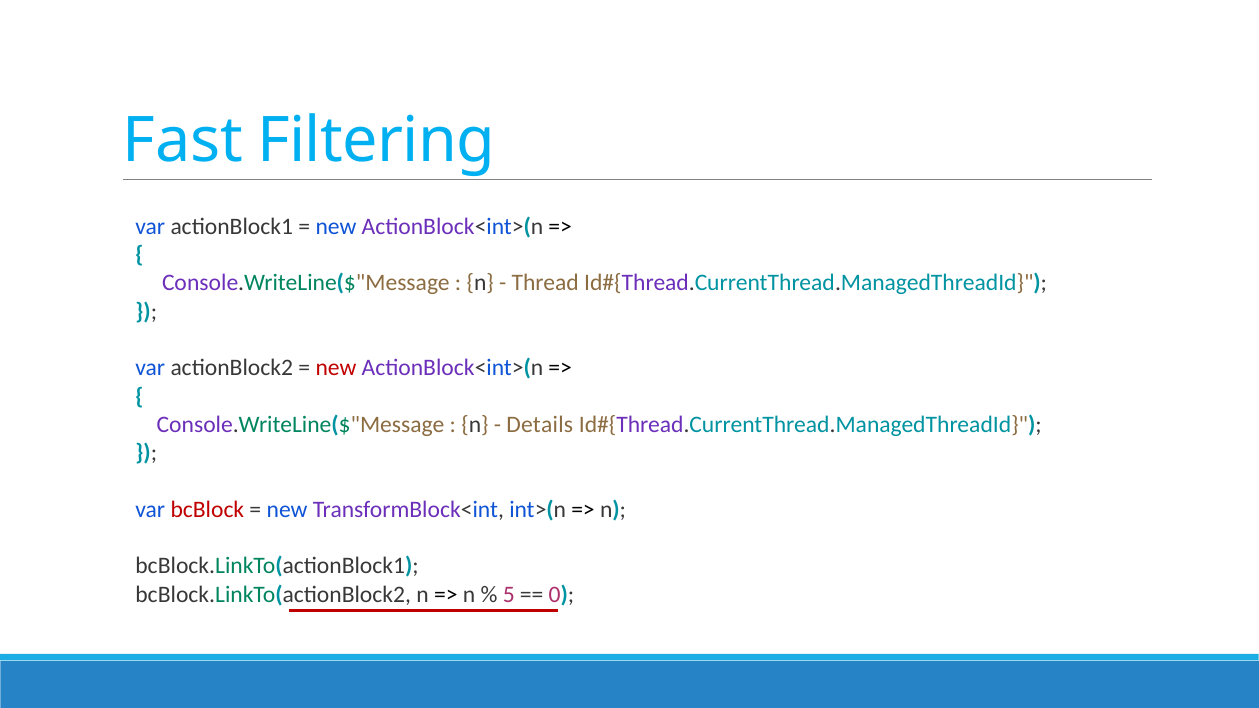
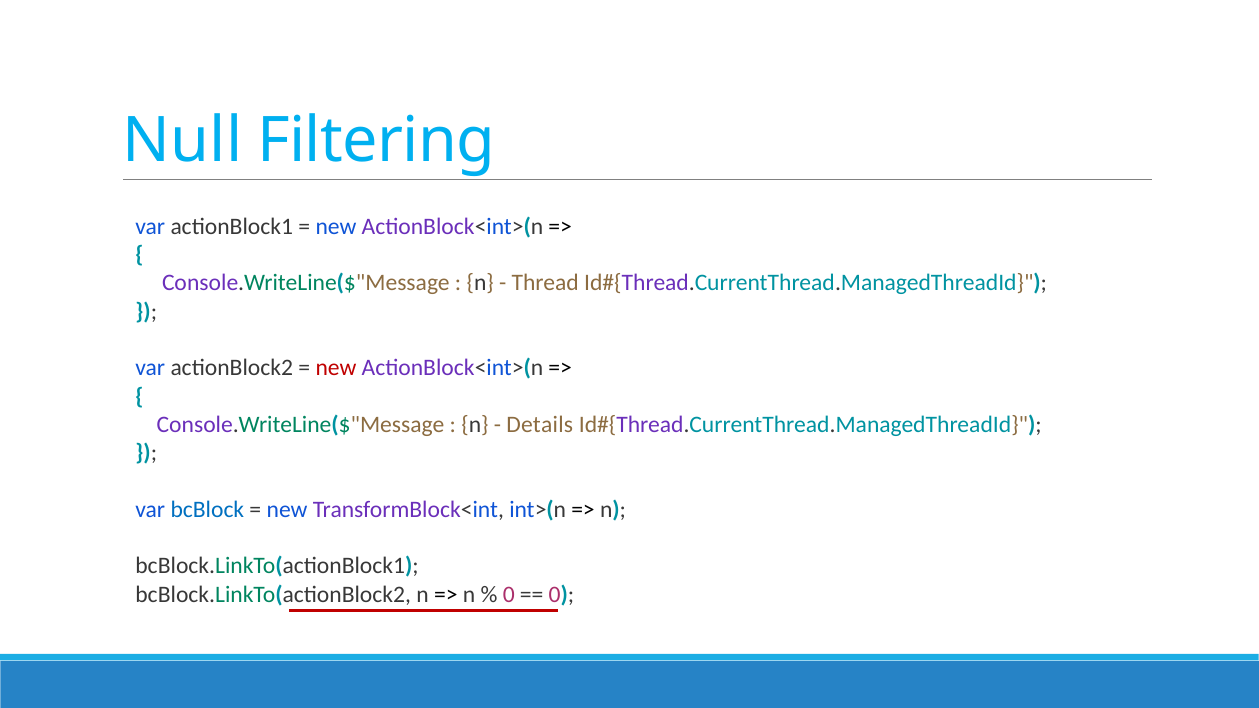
Fast: Fast -> Null
bcBlock colour: red -> blue
5 at (509, 595): 5 -> 0
